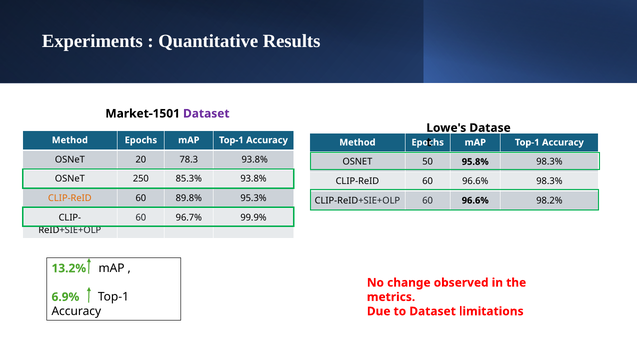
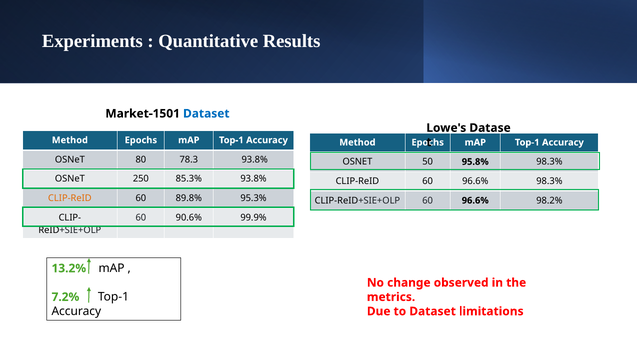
Dataset at (206, 114) colour: purple -> blue
20: 20 -> 80
96.7%: 96.7% -> 90.6%
6.9%: 6.9% -> 7.2%
